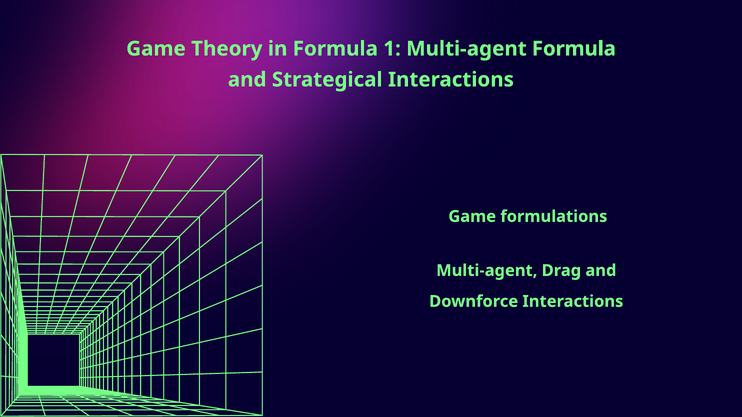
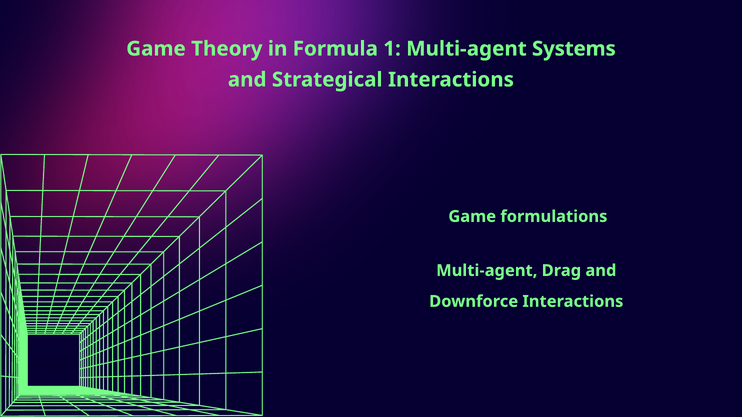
Multi-agent Formula: Formula -> Systems
